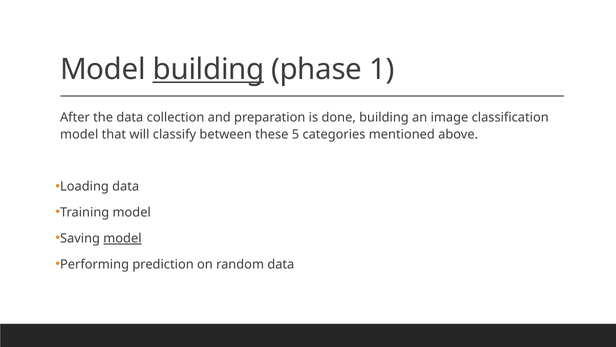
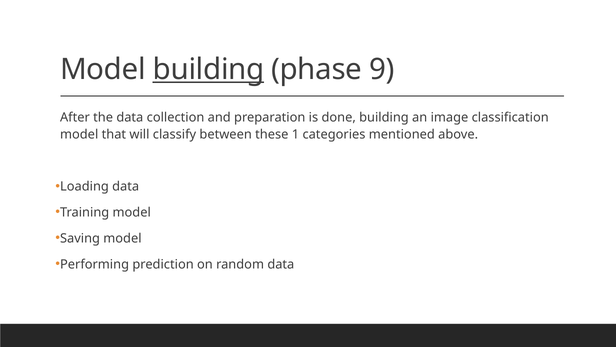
1: 1 -> 9
5: 5 -> 1
model at (122, 238) underline: present -> none
